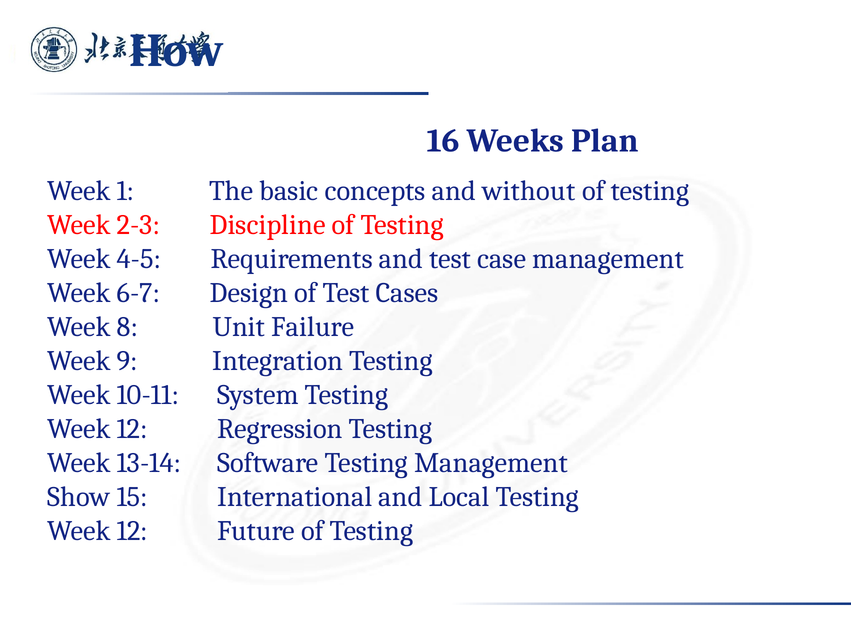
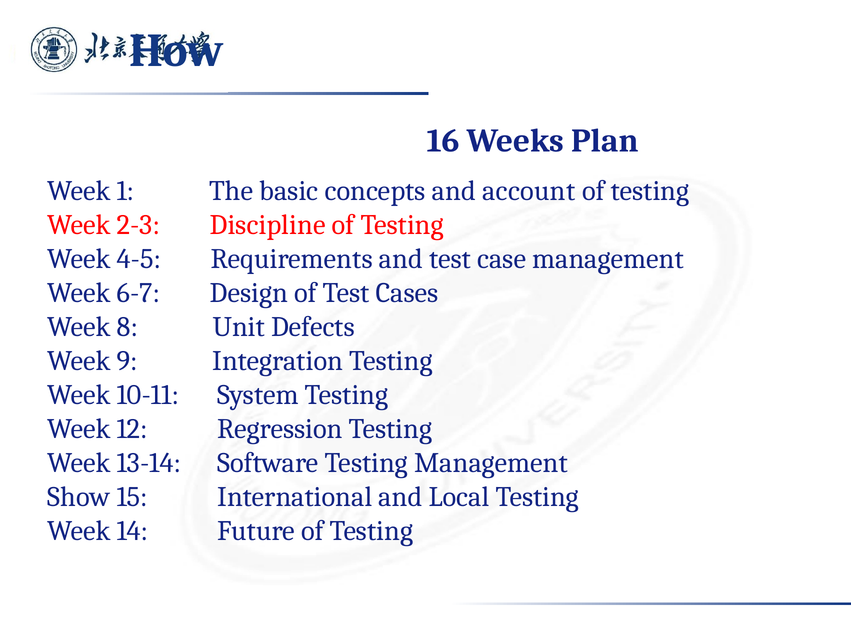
without: without -> account
Failure: Failure -> Defects
12 at (132, 531): 12 -> 14
